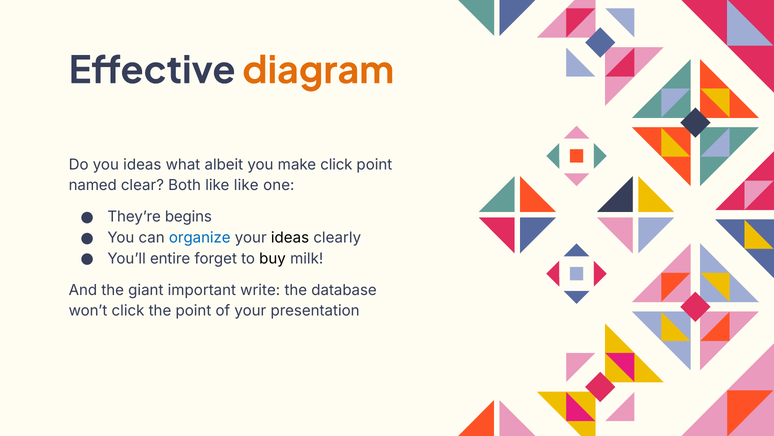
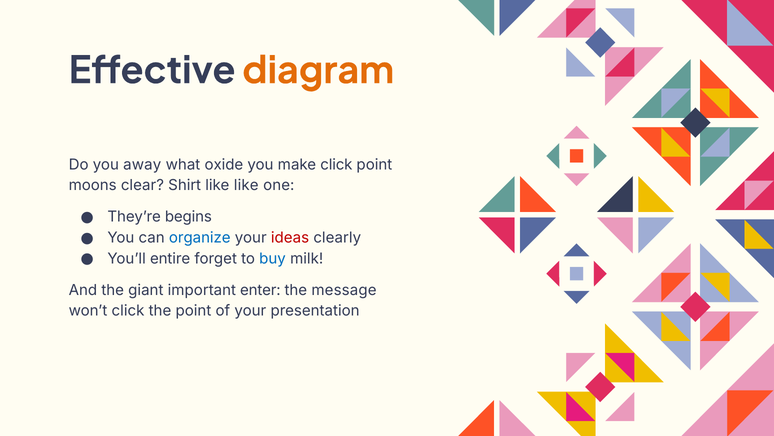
you ideas: ideas -> away
albeit: albeit -> oxide
named: named -> moons
Both: Both -> Shirt
ideas at (290, 237) colour: black -> red
buy colour: black -> blue
write: write -> enter
database: database -> message
